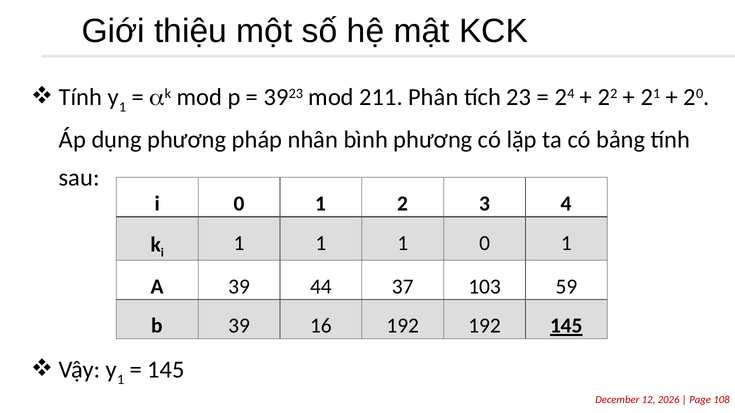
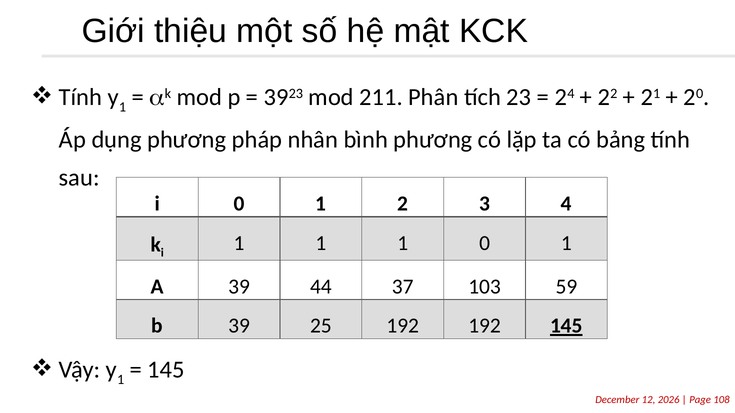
16: 16 -> 25
